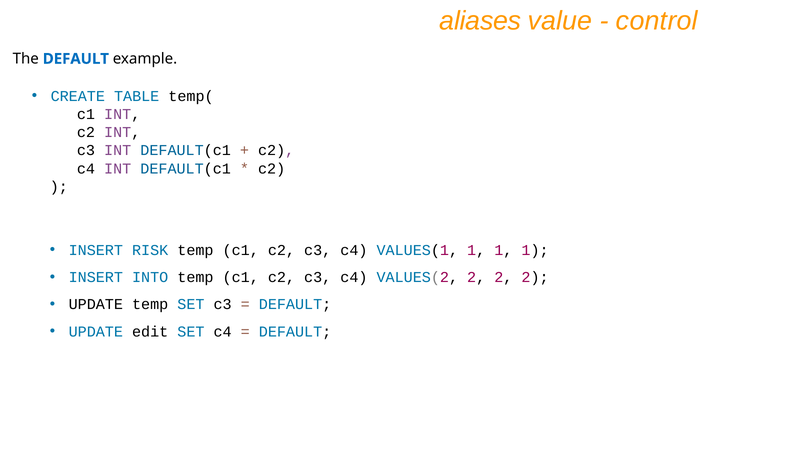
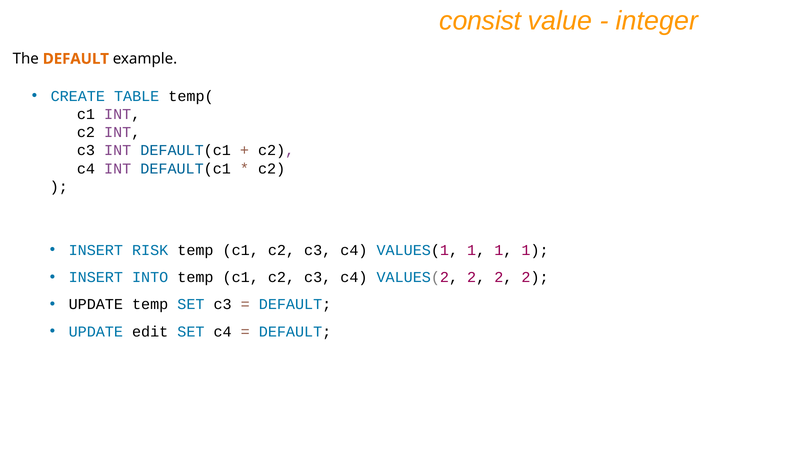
aliases: aliases -> consist
control: control -> integer
DEFAULT at (76, 59) colour: blue -> orange
